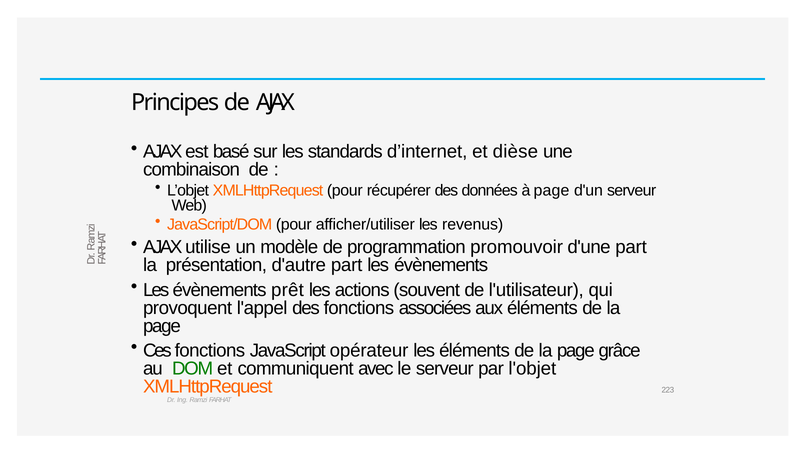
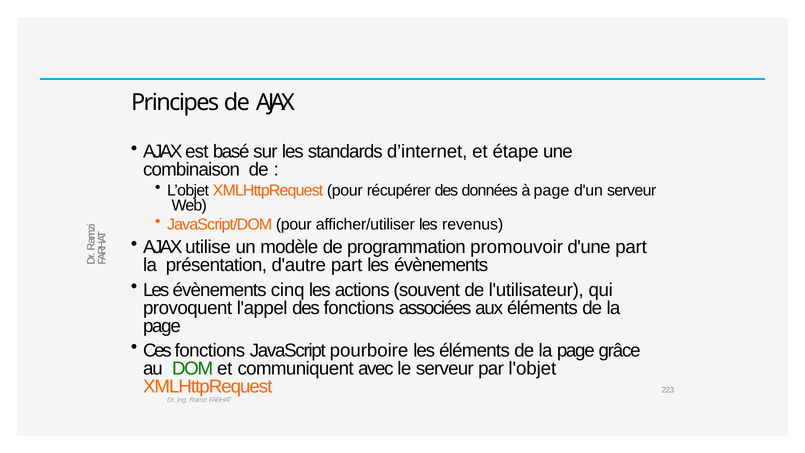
dièse: dièse -> étape
prêt: prêt -> cinq
opérateur: opérateur -> pourboire
